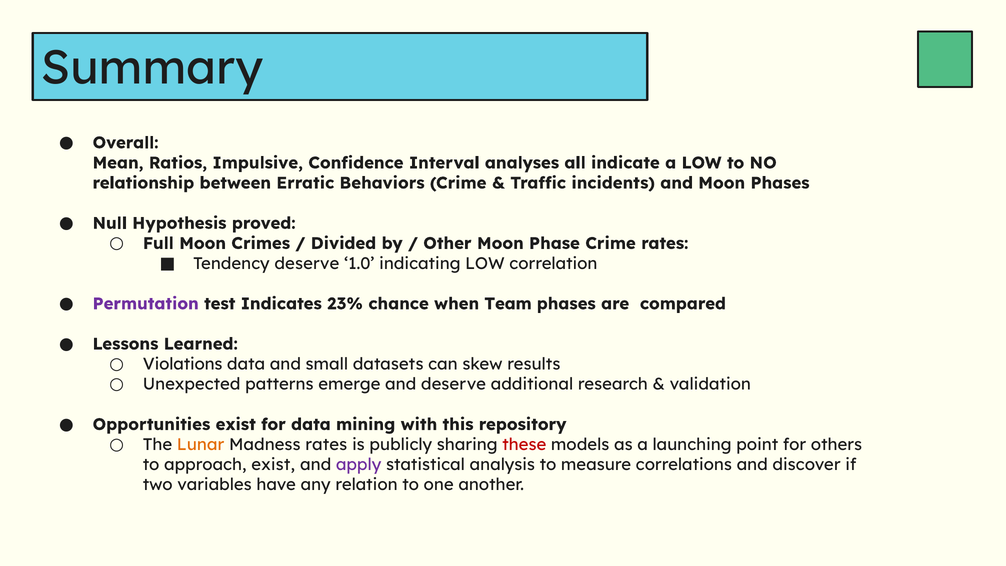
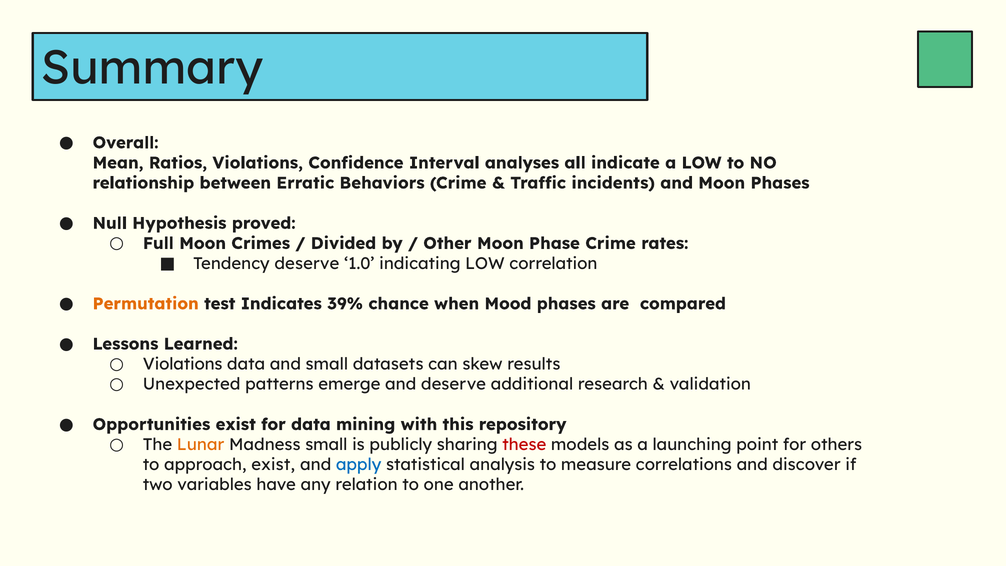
Ratios Impulsive: Impulsive -> Violations
Permutation colour: purple -> orange
23%: 23% -> 39%
Team: Team -> Mood
Madness rates: rates -> small
apply colour: purple -> blue
